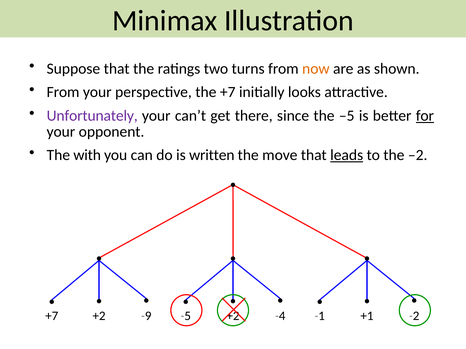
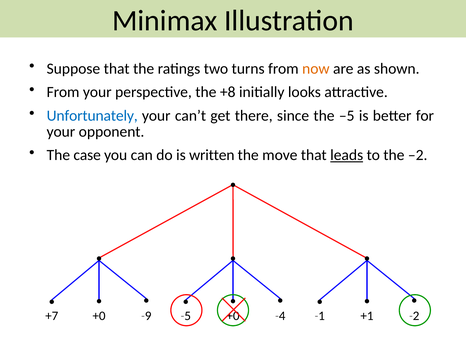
the +7: +7 -> +8
Unfortunately colour: purple -> blue
for underline: present -> none
with: with -> case
+7 +2: +2 -> +0
+2 at (233, 316): +2 -> +0
